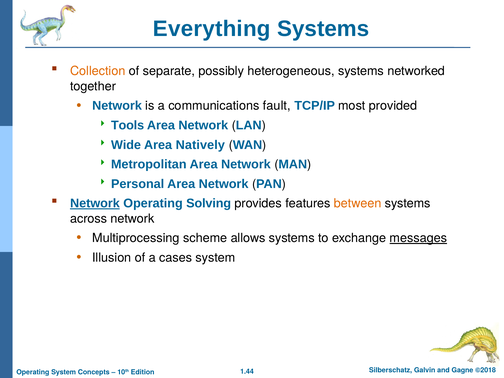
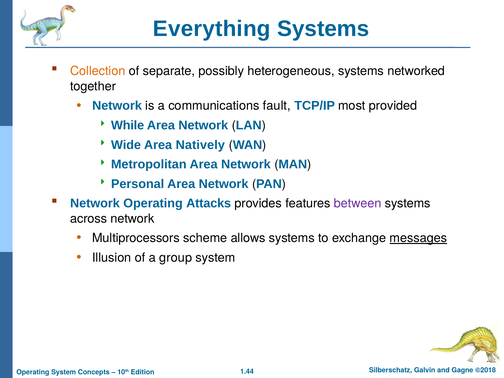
Tools: Tools -> While
Network at (95, 203) underline: present -> none
Solving: Solving -> Attacks
between colour: orange -> purple
Multiprocessing: Multiprocessing -> Multiprocessors
cases: cases -> group
